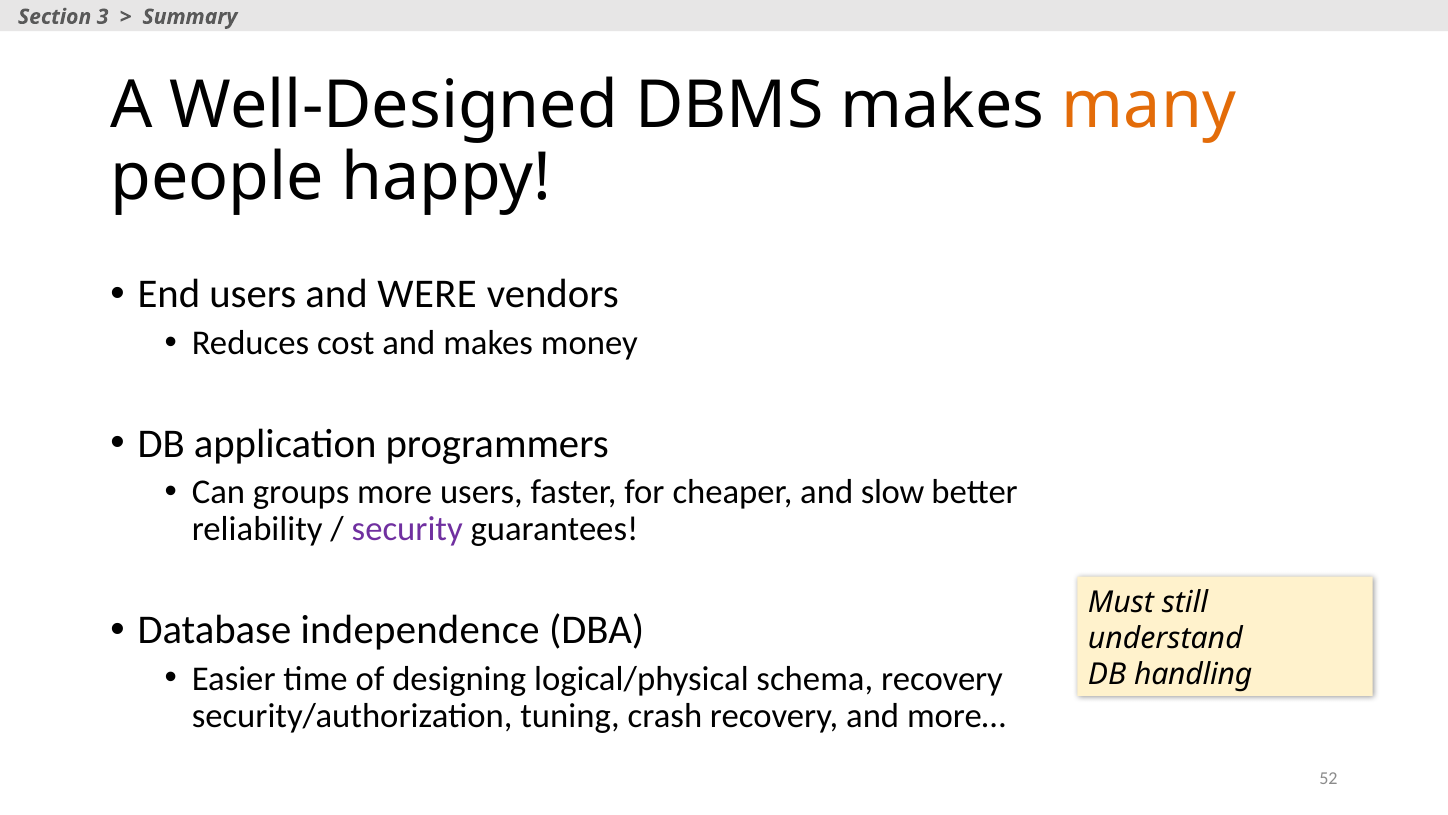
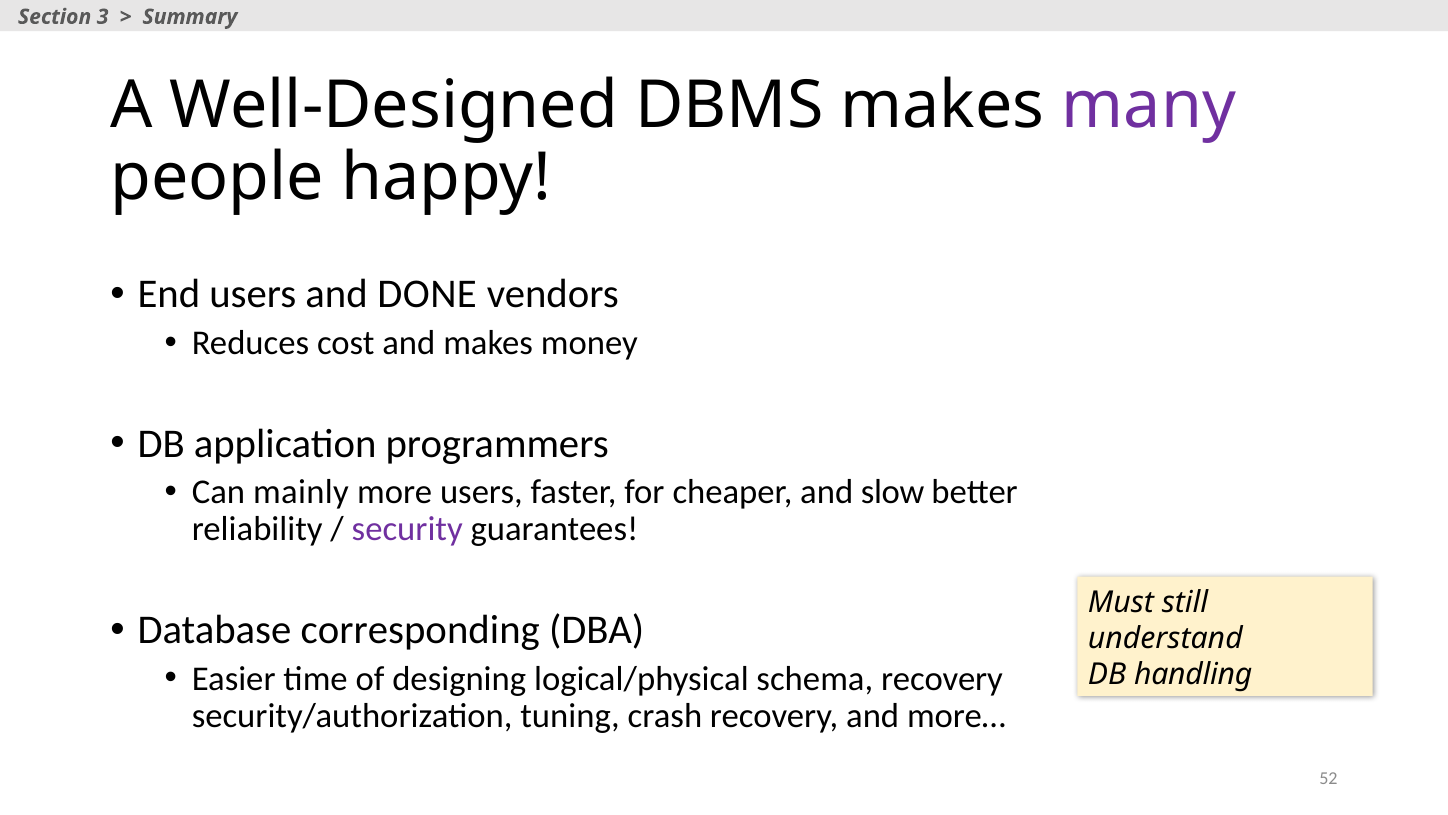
many colour: orange -> purple
WERE: WERE -> DONE
groups: groups -> mainly
independence: independence -> corresponding
